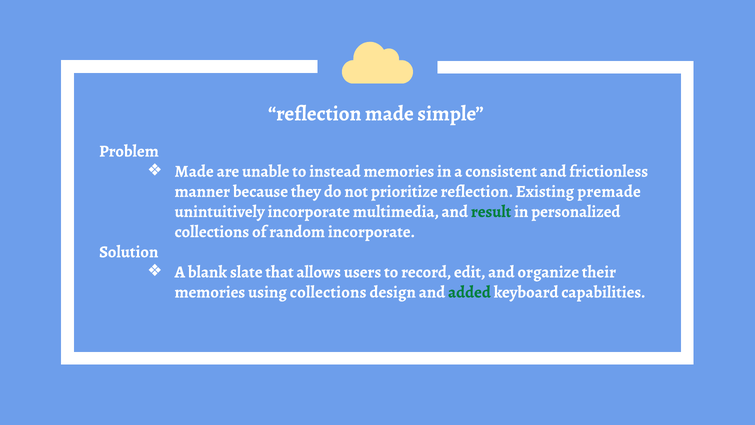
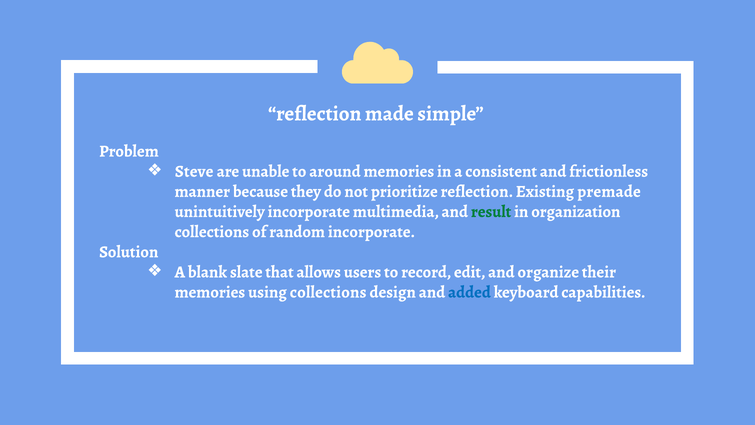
Made at (194, 171): Made -> Steve
instead: instead -> around
personalized: personalized -> organization
added colour: green -> blue
